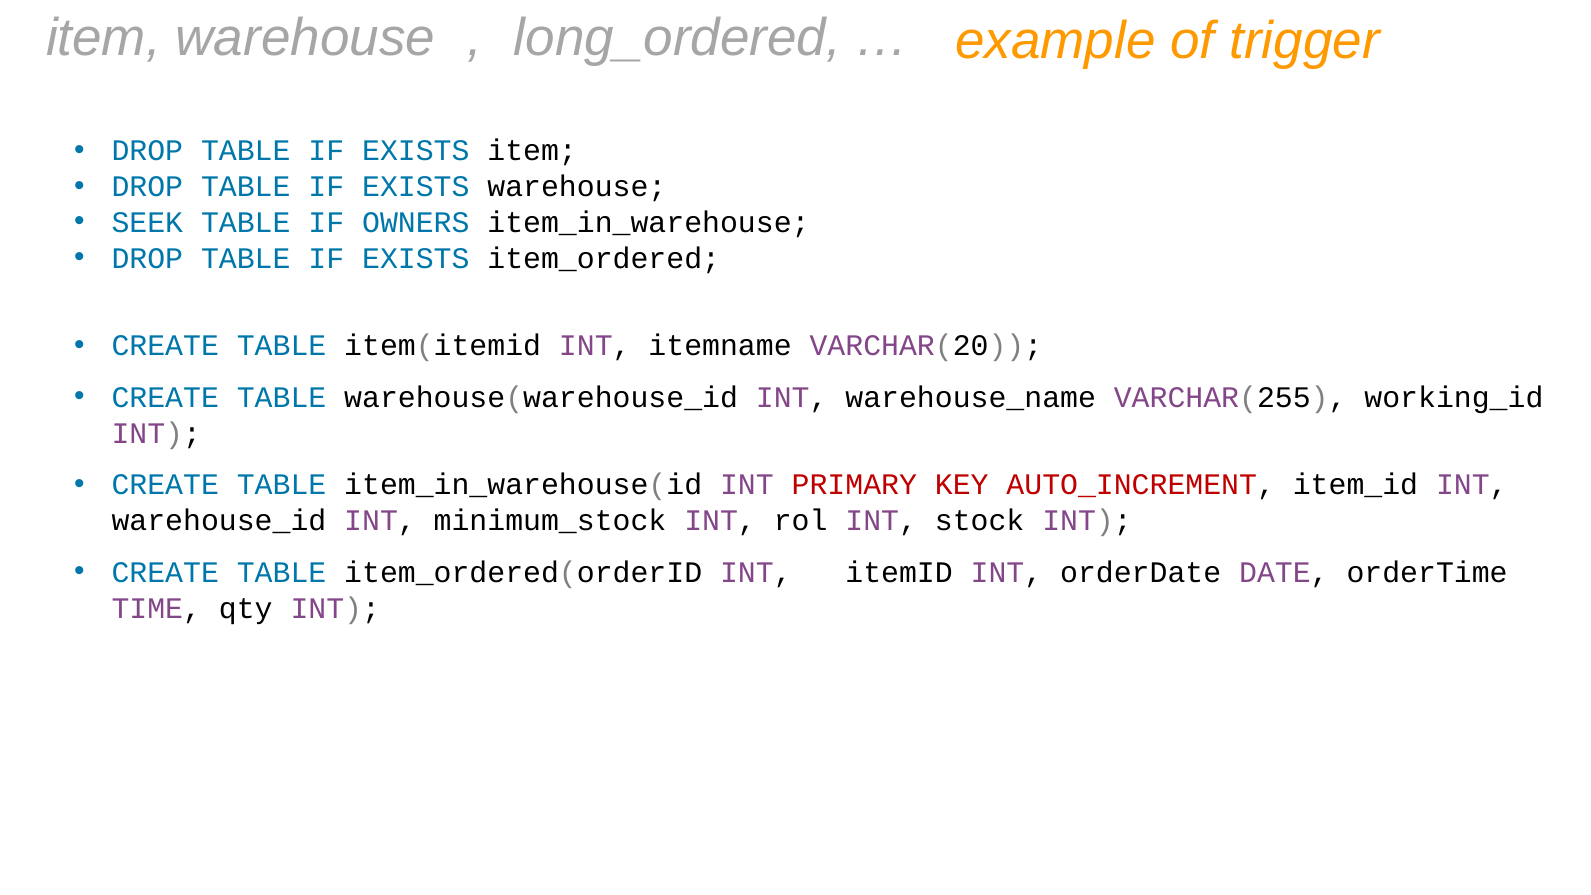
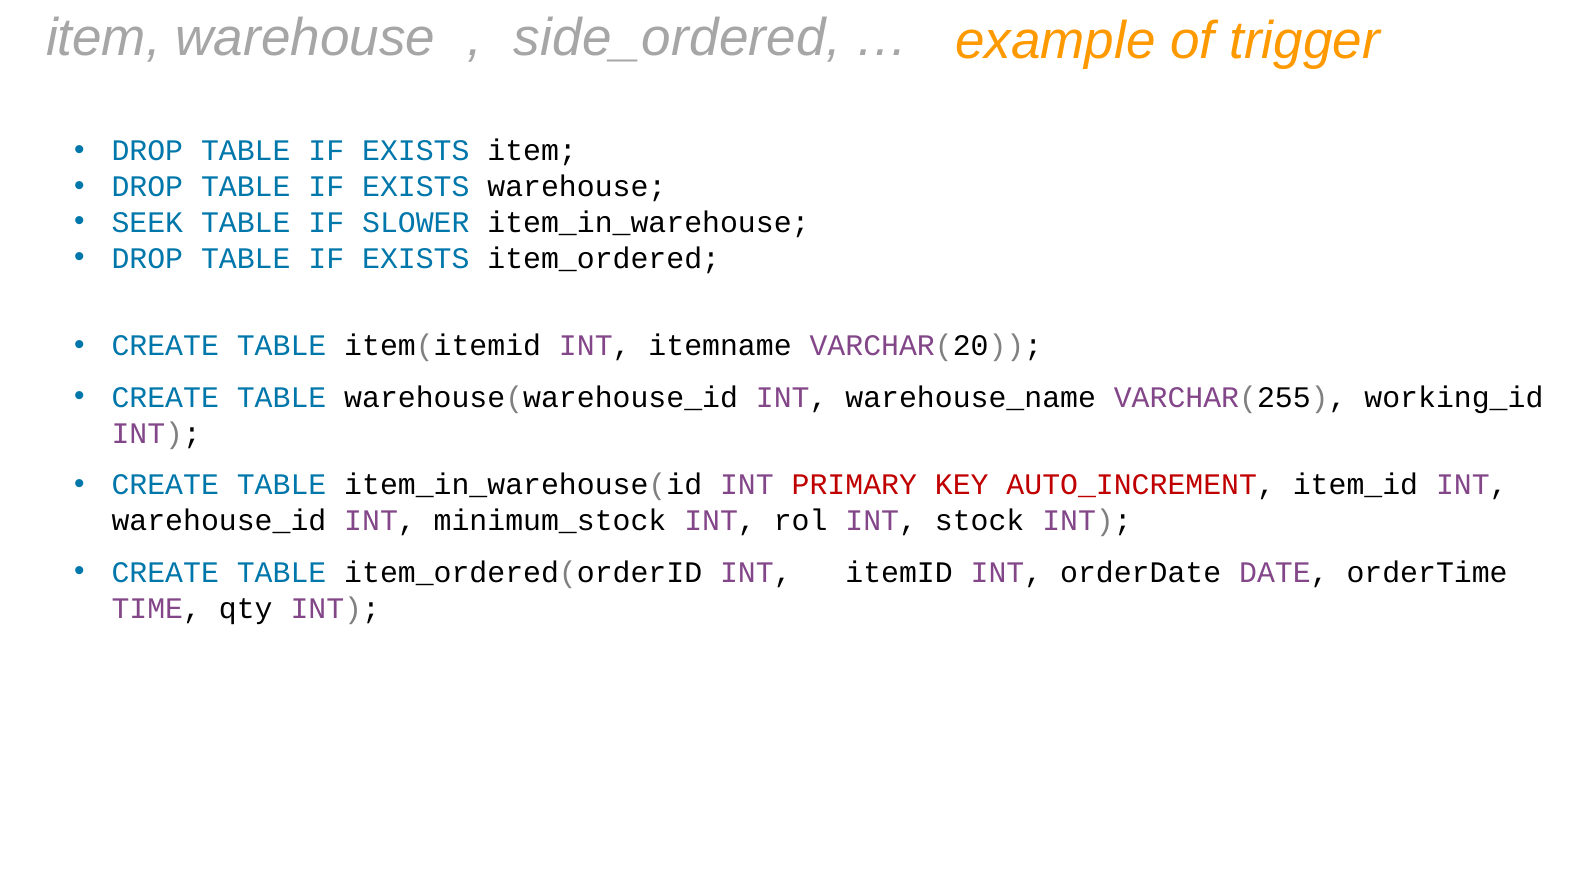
long_ordered: long_ordered -> side_ordered
OWNERS: OWNERS -> SLOWER
